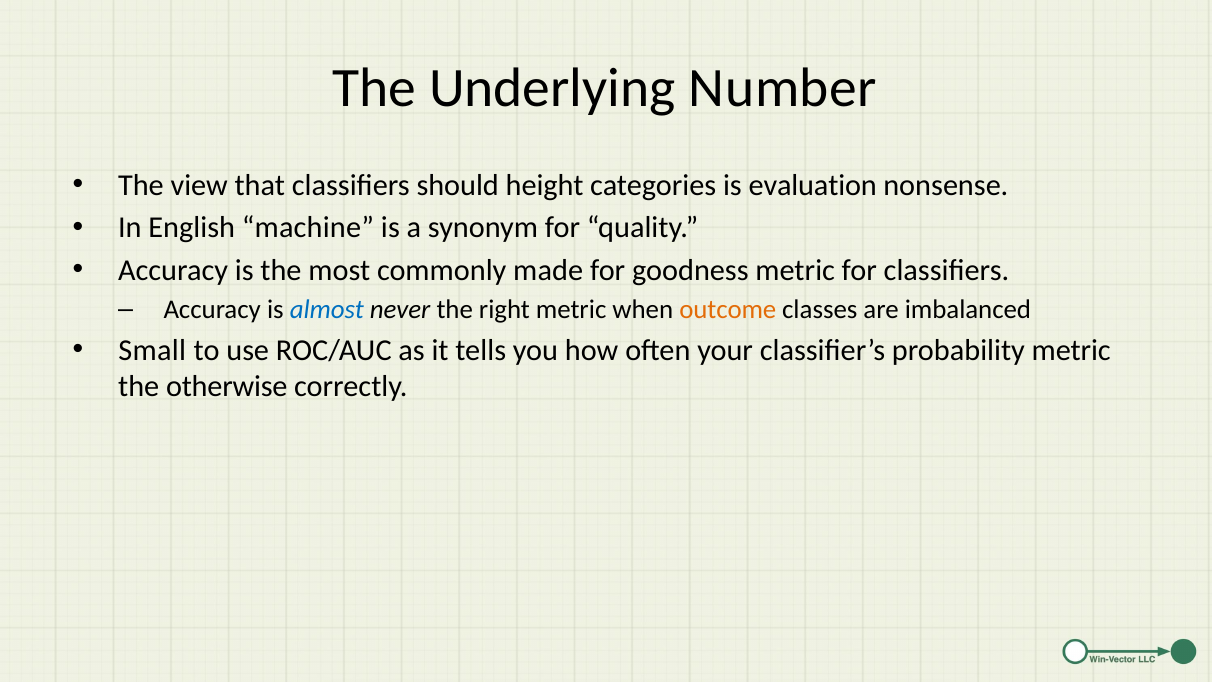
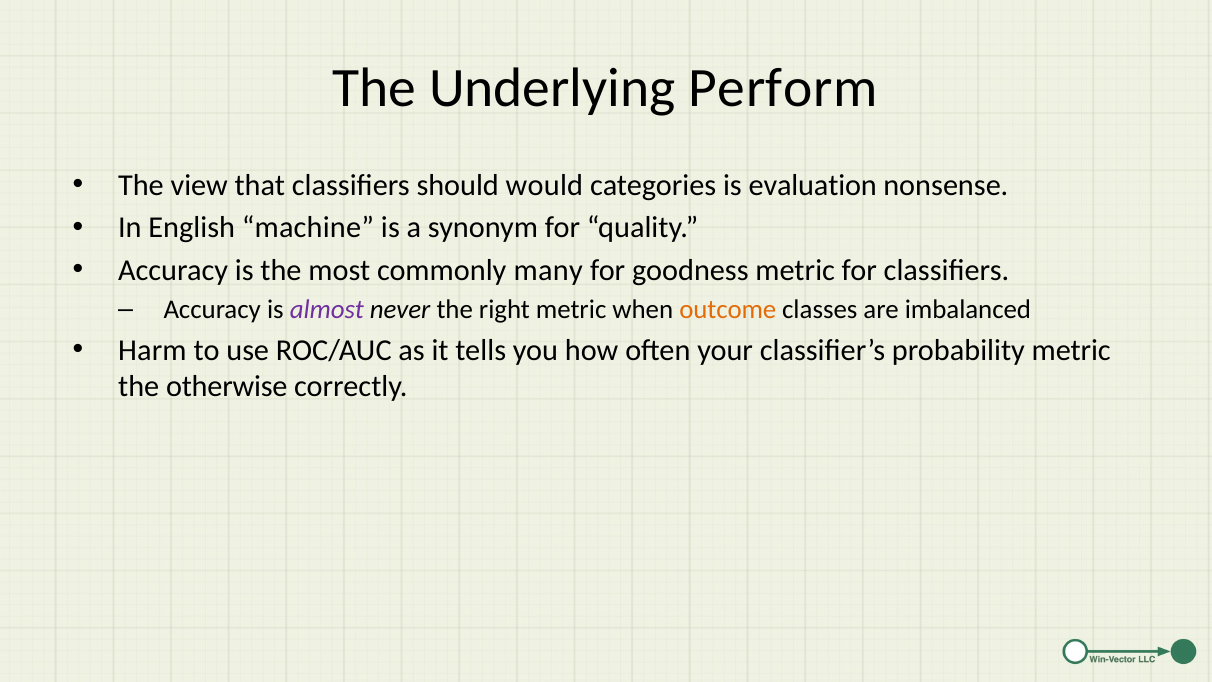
Number: Number -> Perform
height: height -> would
made: made -> many
almost colour: blue -> purple
Small: Small -> Harm
